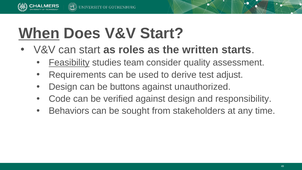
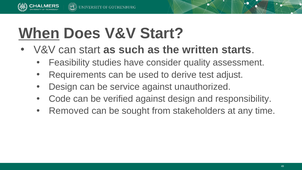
roles: roles -> such
Feasibility underline: present -> none
team: team -> have
buttons: buttons -> service
Behaviors: Behaviors -> Removed
